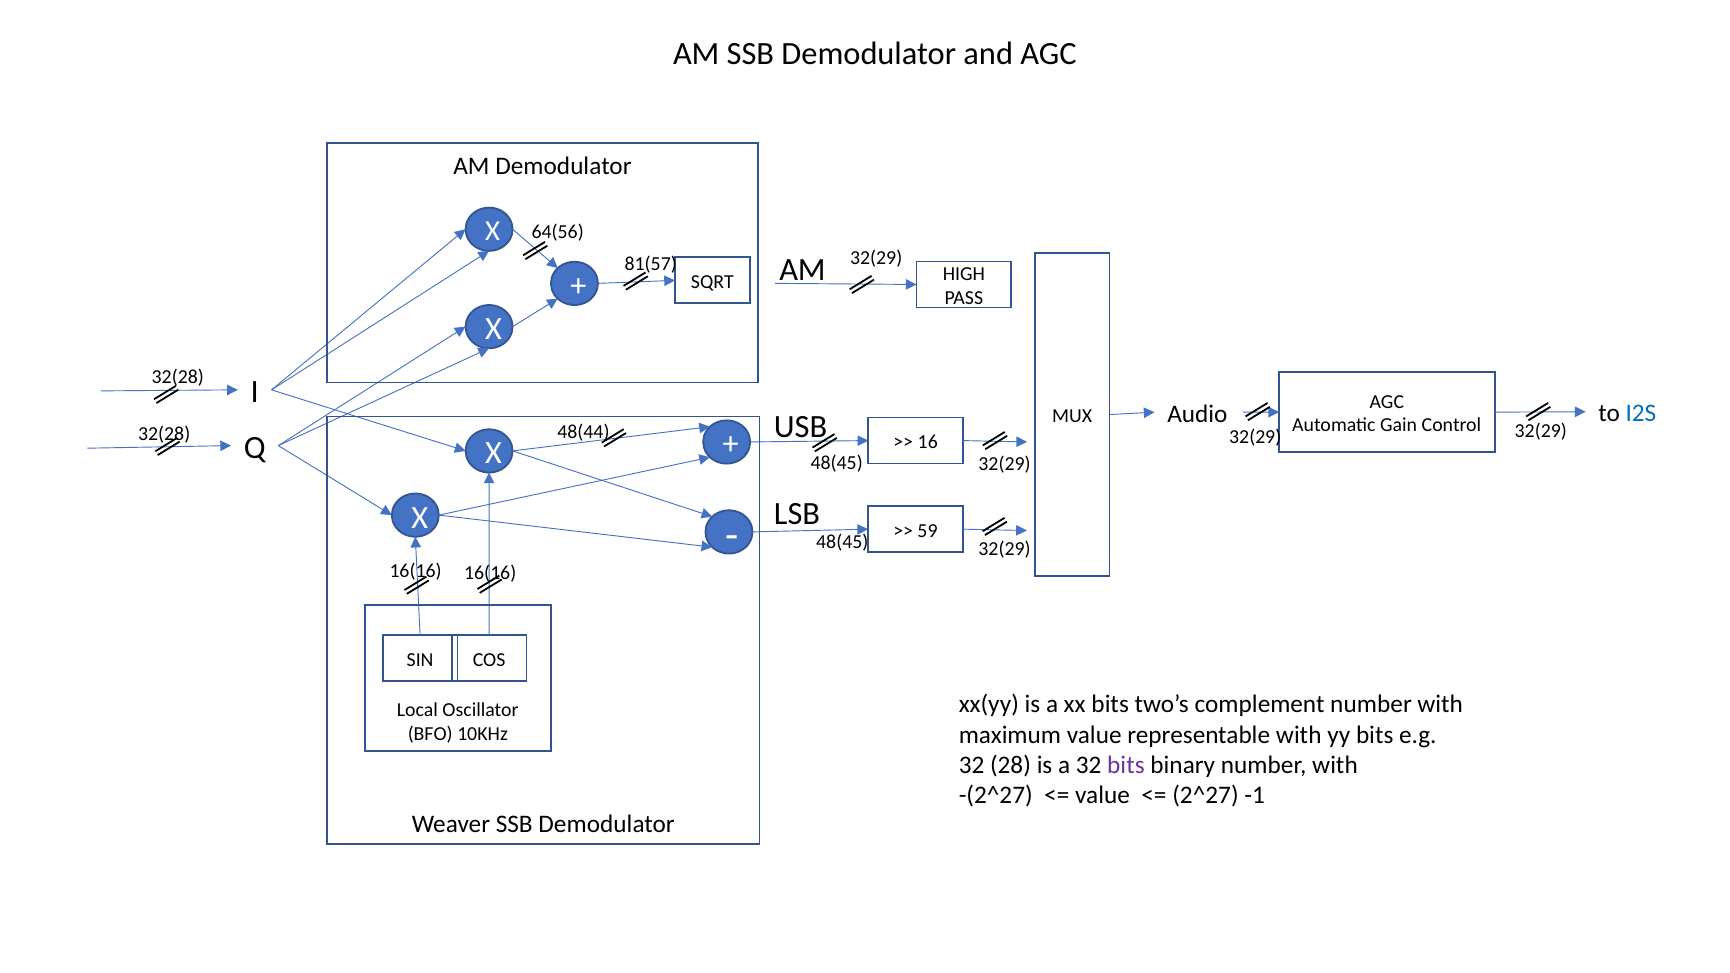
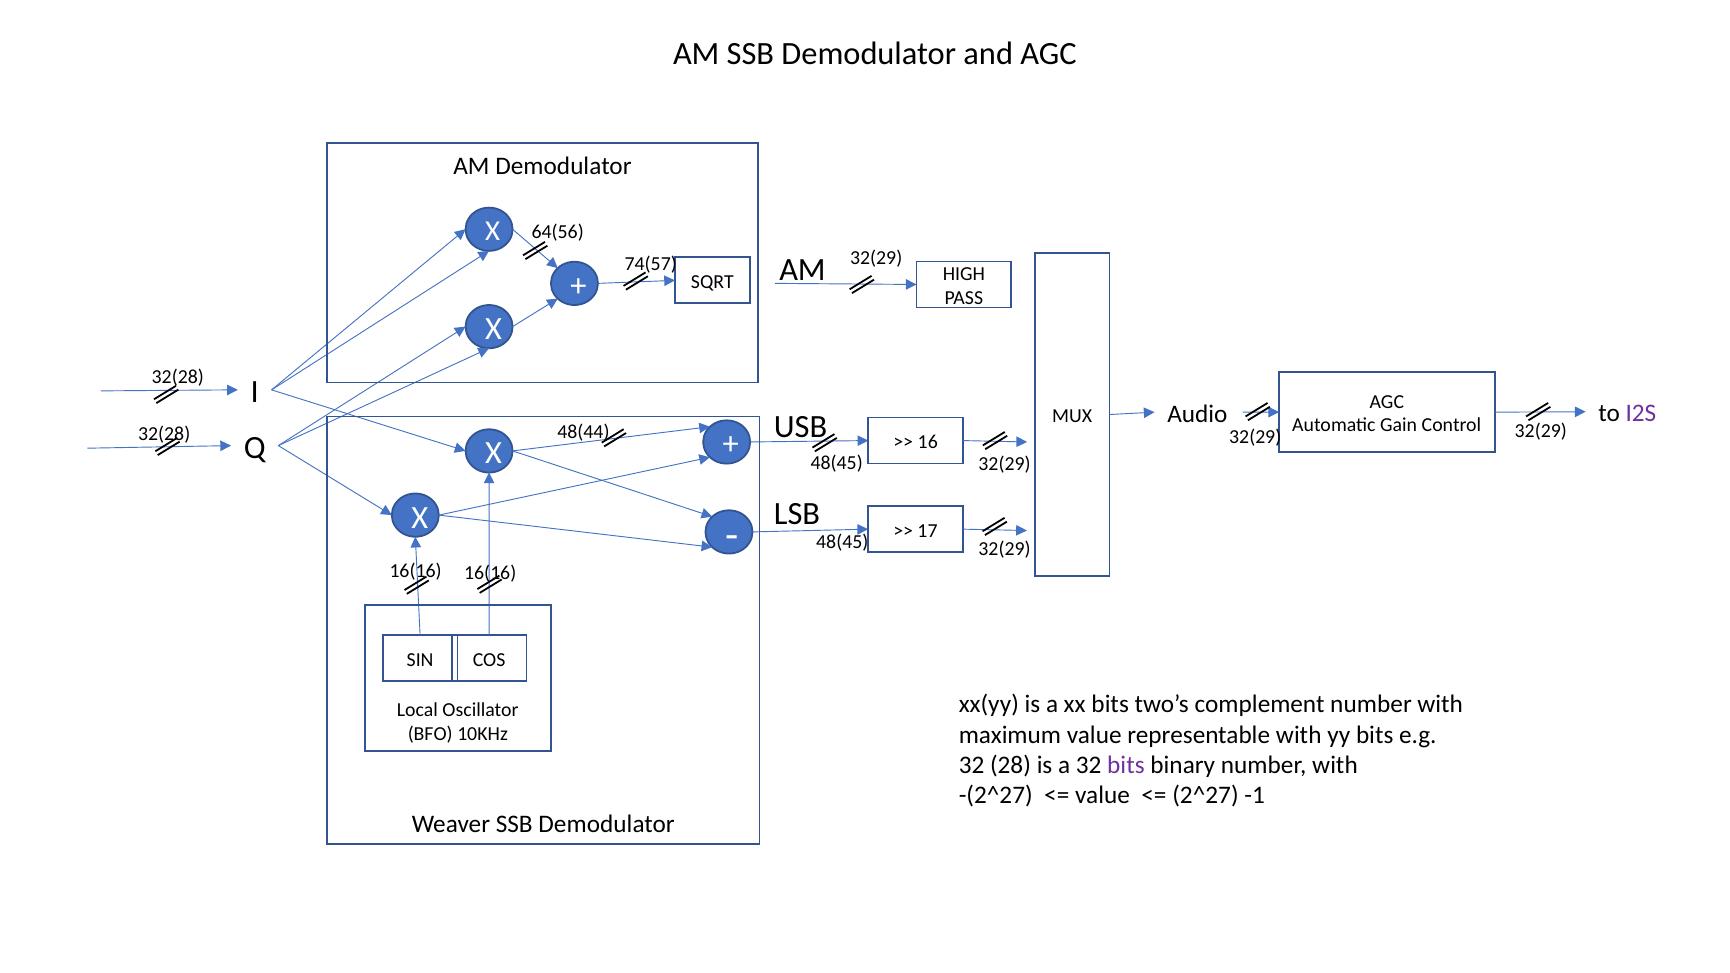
81(57: 81(57 -> 74(57
I2S colour: blue -> purple
59: 59 -> 17
